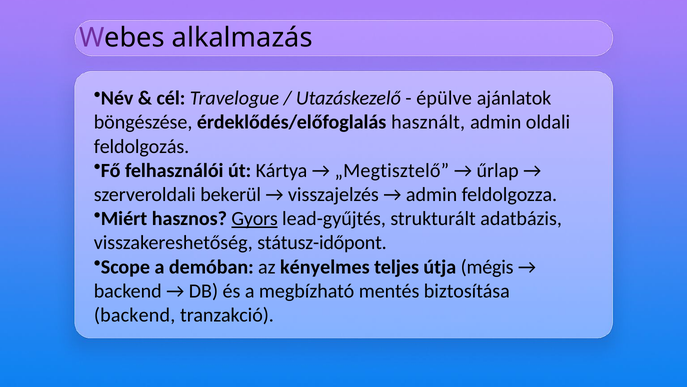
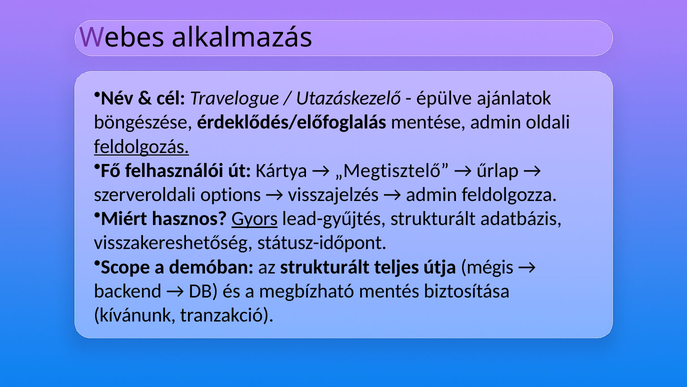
használt: használt -> mentése
feldolgozás underline: none -> present
bekerül: bekerül -> options
az kényelmes: kényelmes -> strukturált
backend at (135, 315): backend -> kívánunk
